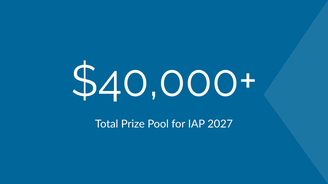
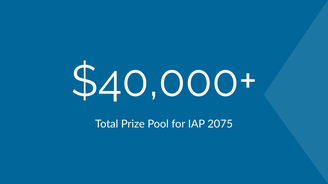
2027: 2027 -> 2075
